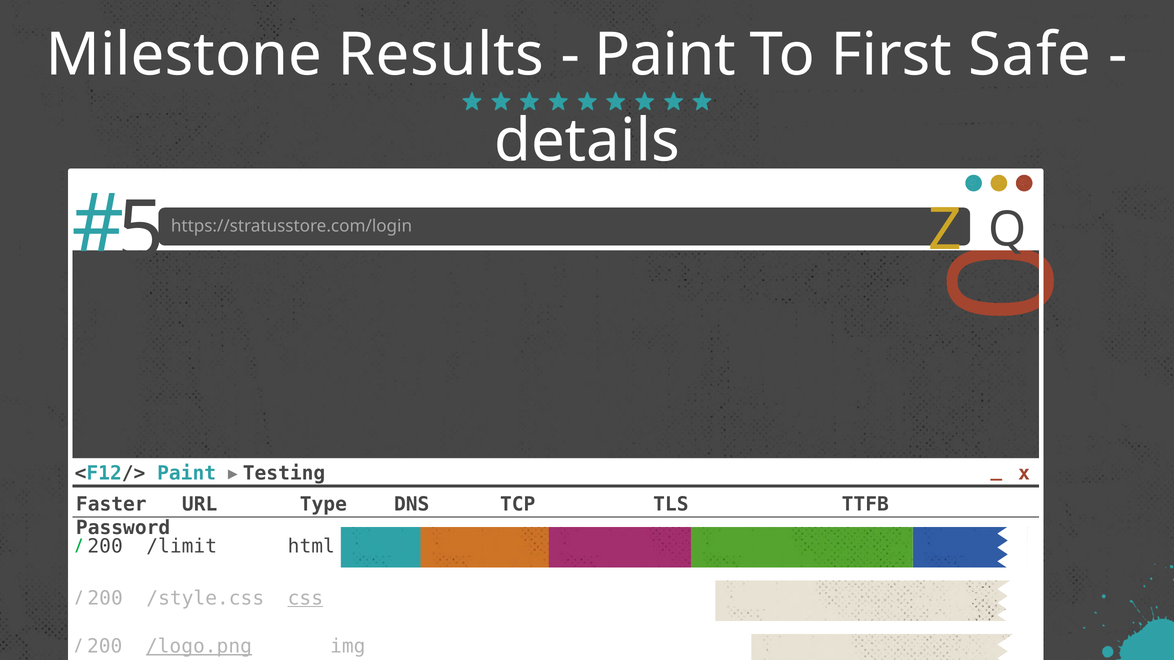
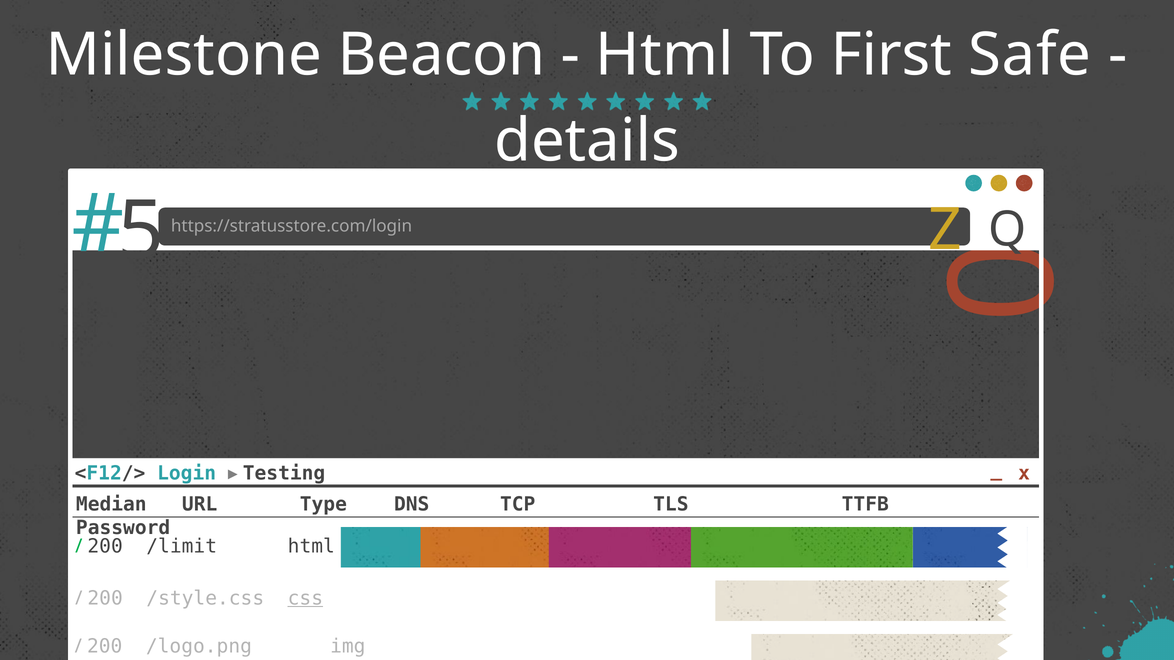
Results: Results -> Beacon
Paint at (665, 55): Paint -> Html
<F12/> Paint: Paint -> Login
Faster: Faster -> Median
/logo.png underline: present -> none
